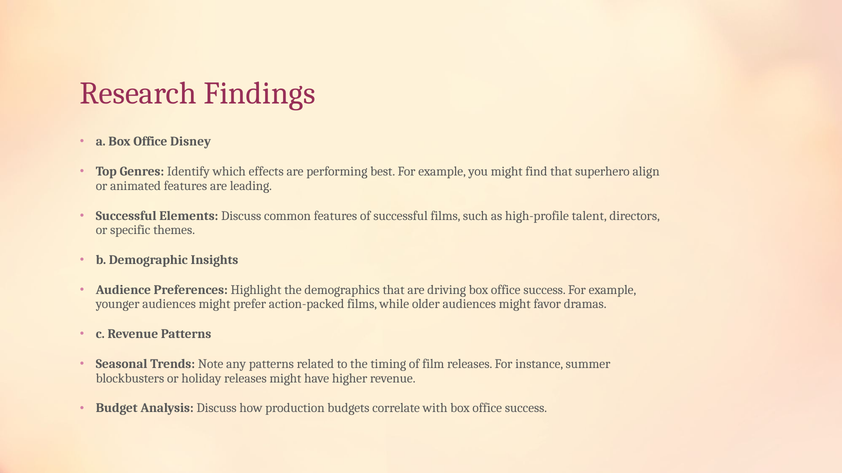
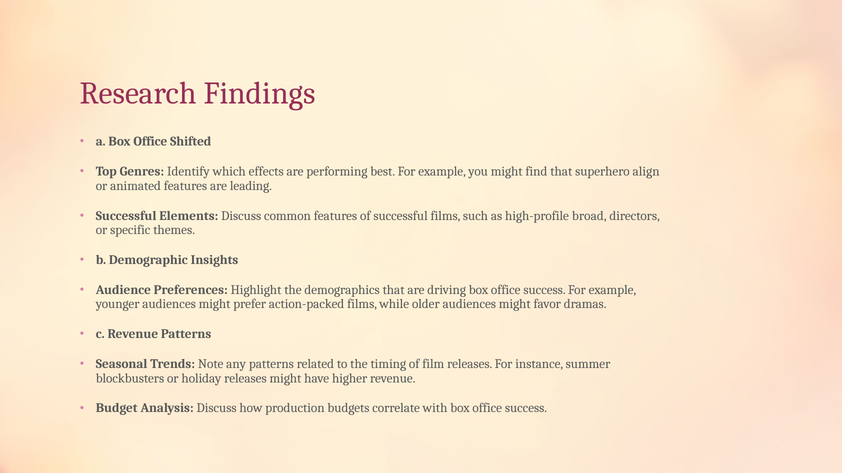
Disney: Disney -> Shifted
talent: talent -> broad
